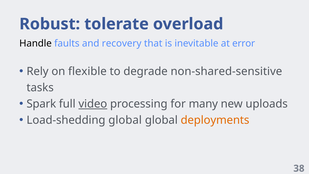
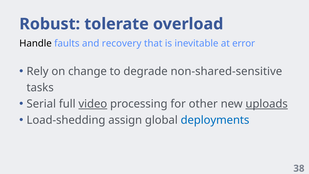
flexible: flexible -> change
Spark: Spark -> Serial
many: many -> other
uploads underline: none -> present
Load-shedding global: global -> assign
deployments colour: orange -> blue
